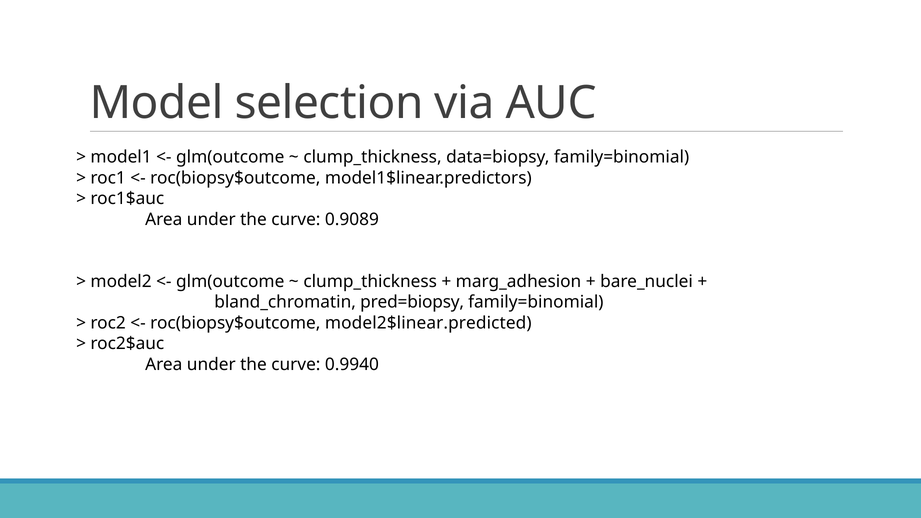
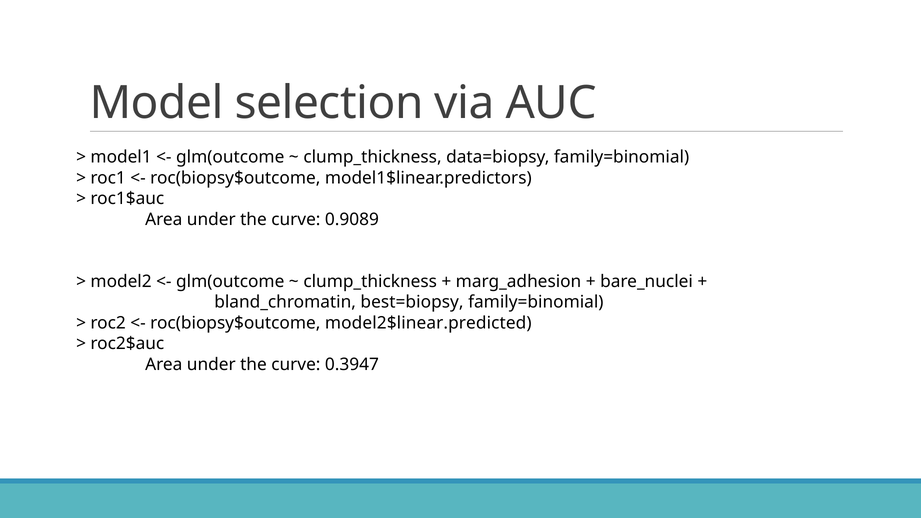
pred=biopsy: pred=biopsy -> best=biopsy
0.9940: 0.9940 -> 0.3947
